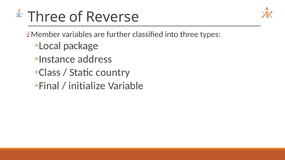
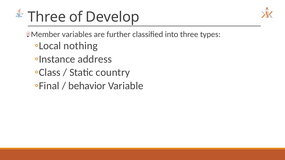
Reverse: Reverse -> Develop
package: package -> nothing
initialize: initialize -> behavior
